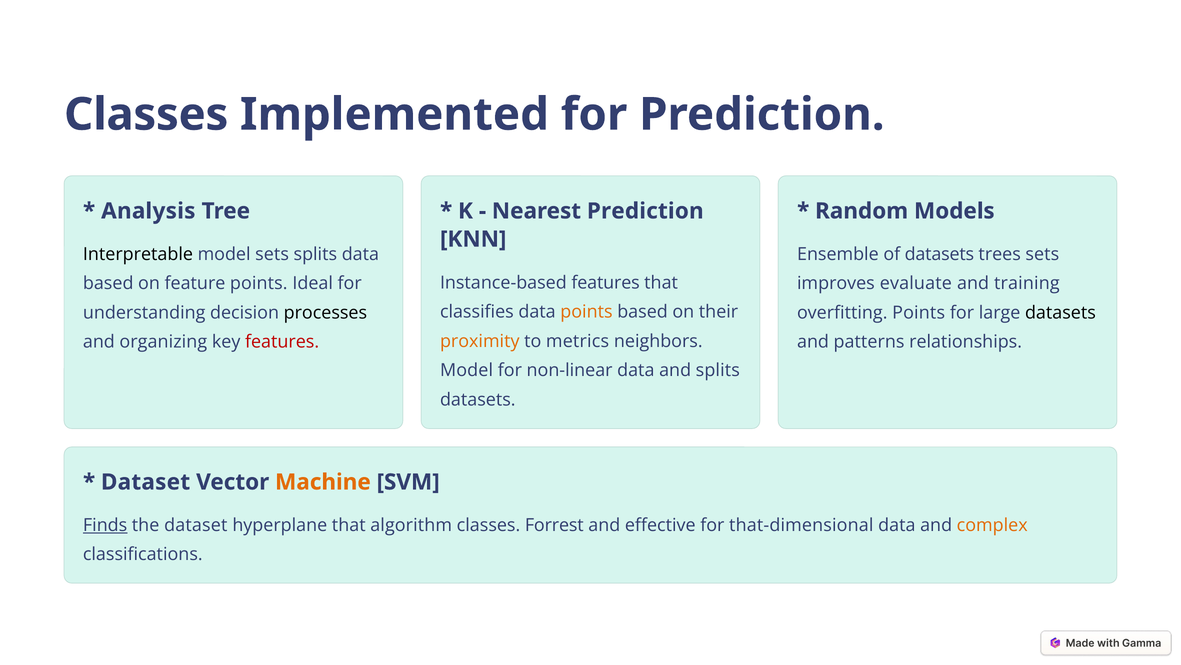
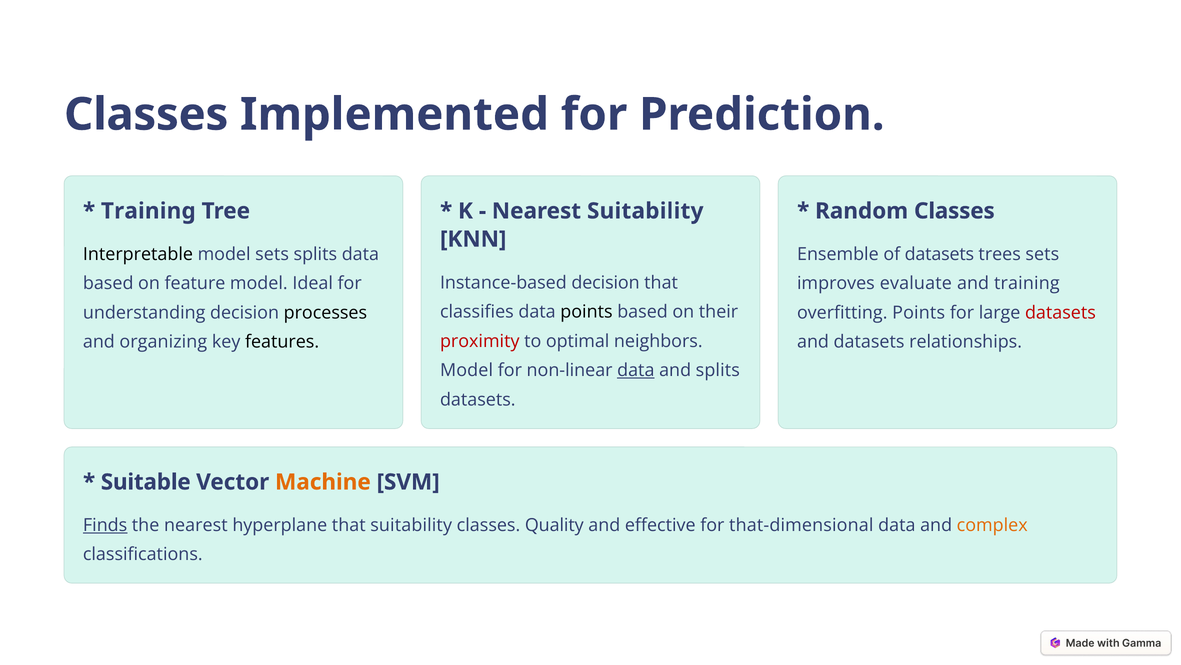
Analysis at (148, 211): Analysis -> Training
Nearest Prediction: Prediction -> Suitability
Random Models: Models -> Classes
Instance-based features: features -> decision
feature points: points -> model
points at (586, 312) colour: orange -> black
datasets at (1060, 312) colour: black -> red
proximity colour: orange -> red
metrics: metrics -> optimal
features at (282, 341) colour: red -> black
and patterns: patterns -> datasets
data at (636, 370) underline: none -> present
Dataset at (146, 482): Dataset -> Suitable
the dataset: dataset -> nearest
that algorithm: algorithm -> suitability
Forrest: Forrest -> Quality
